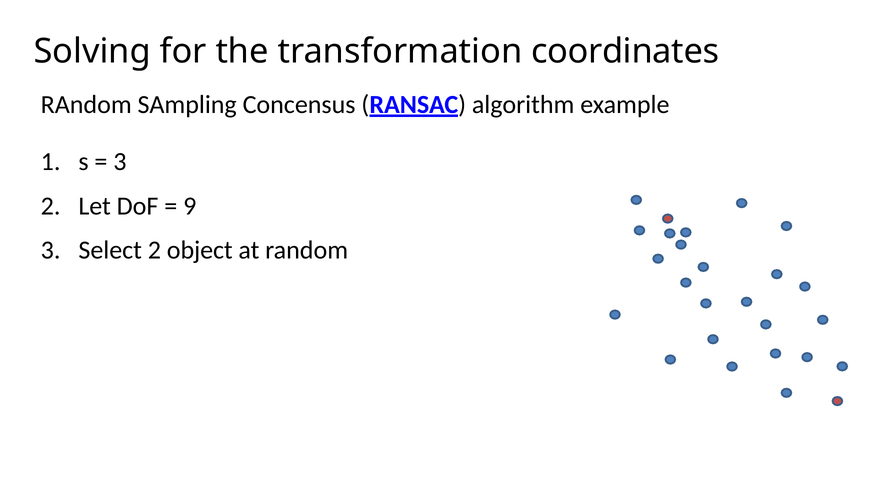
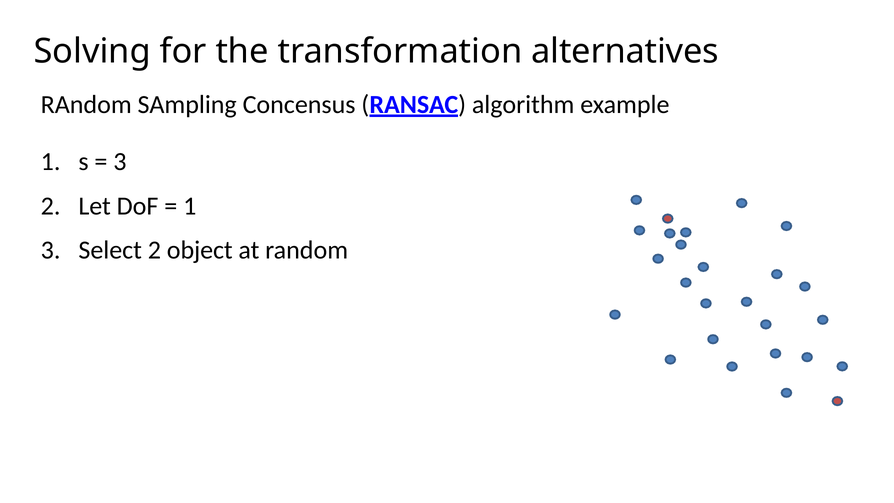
coordinates: coordinates -> alternatives
9 at (190, 206): 9 -> 1
